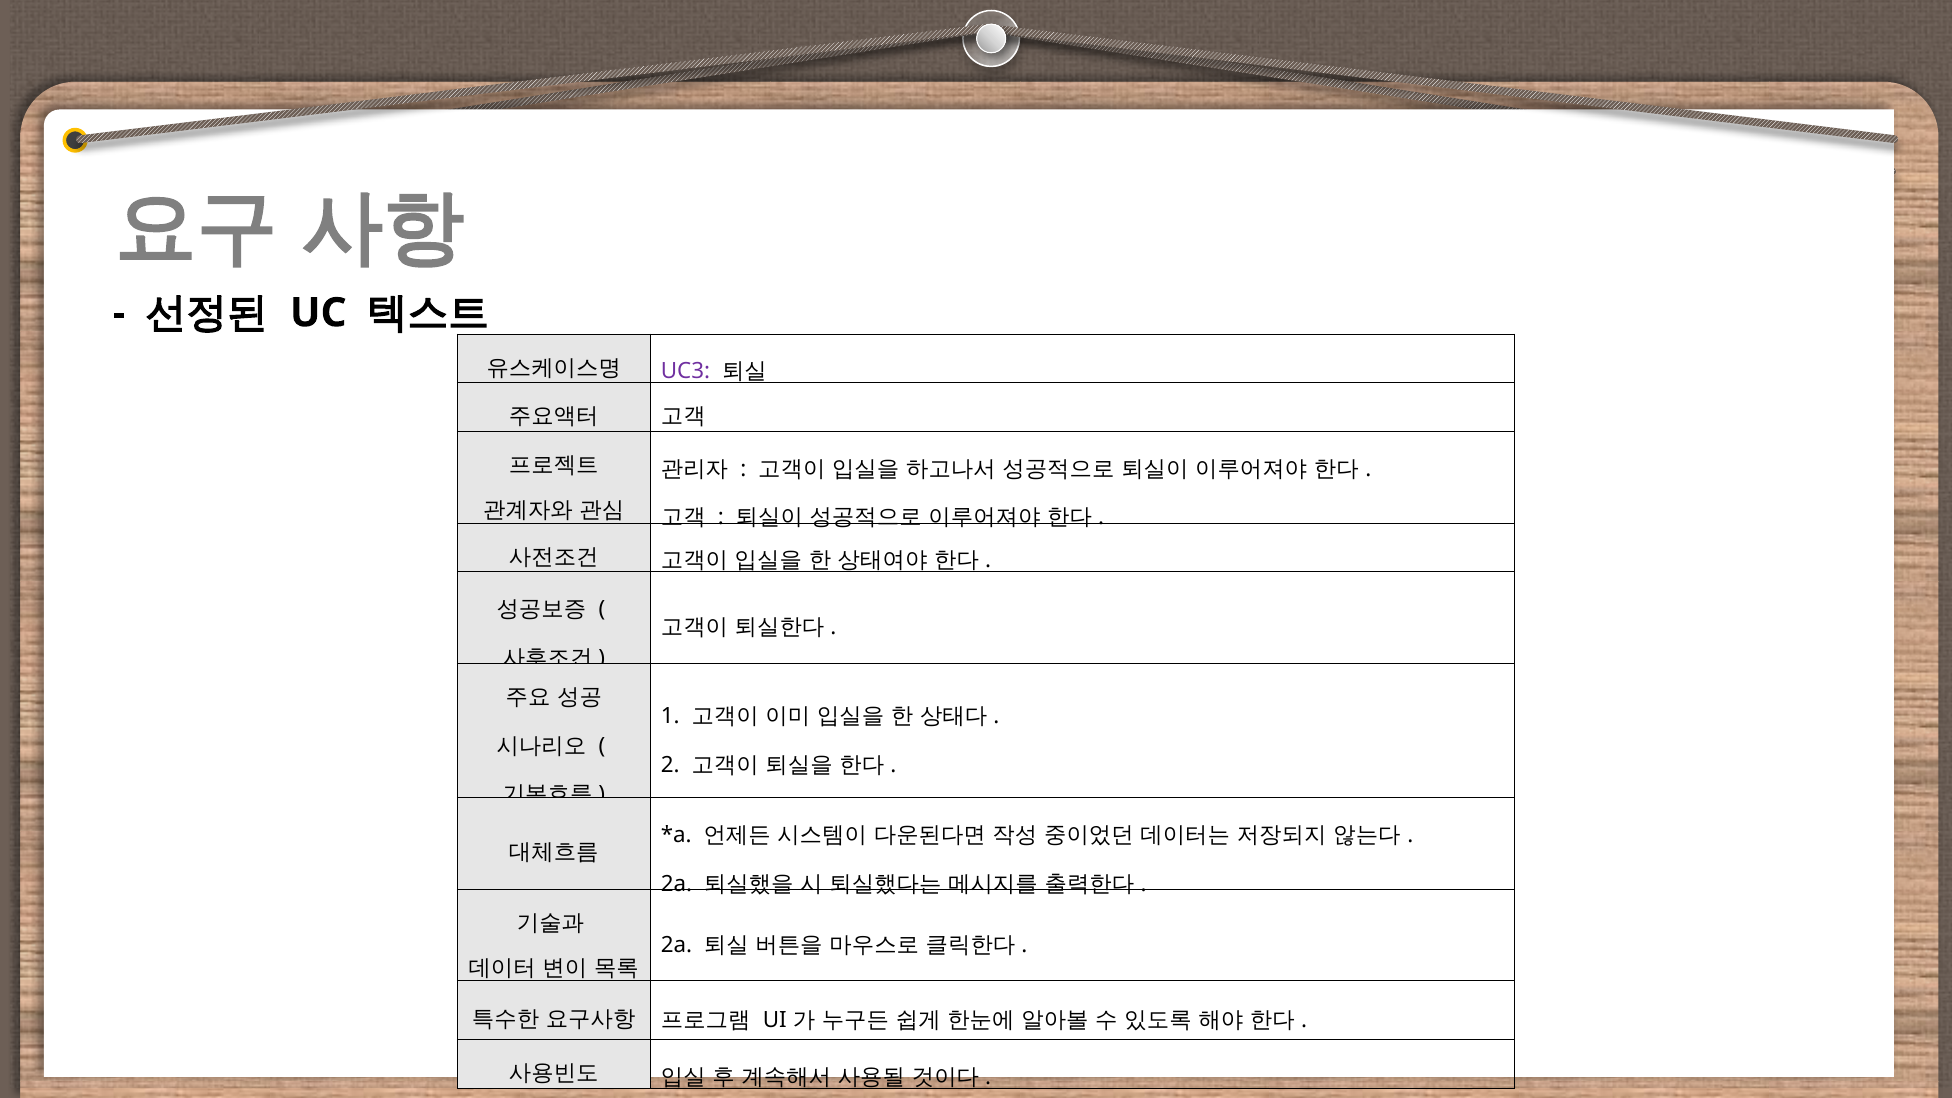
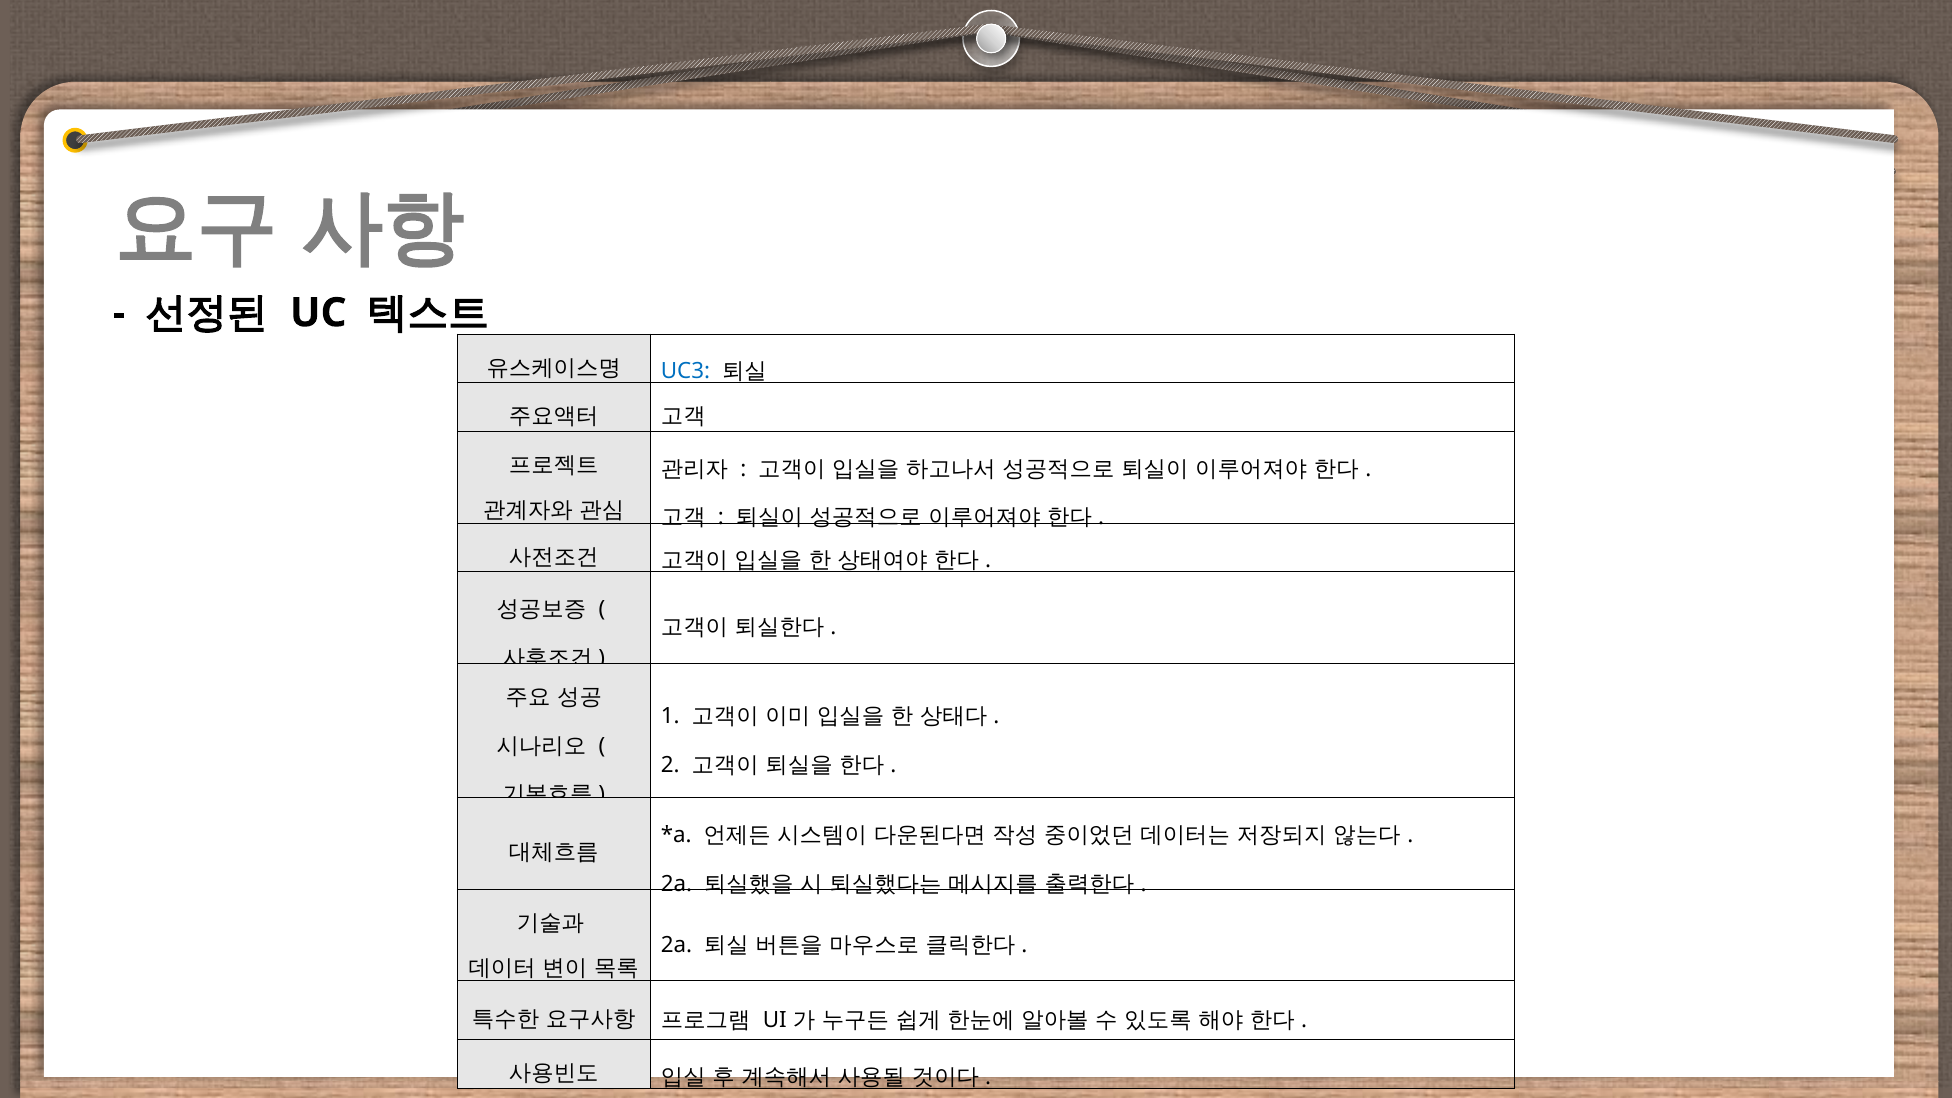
UC3 colour: purple -> blue
